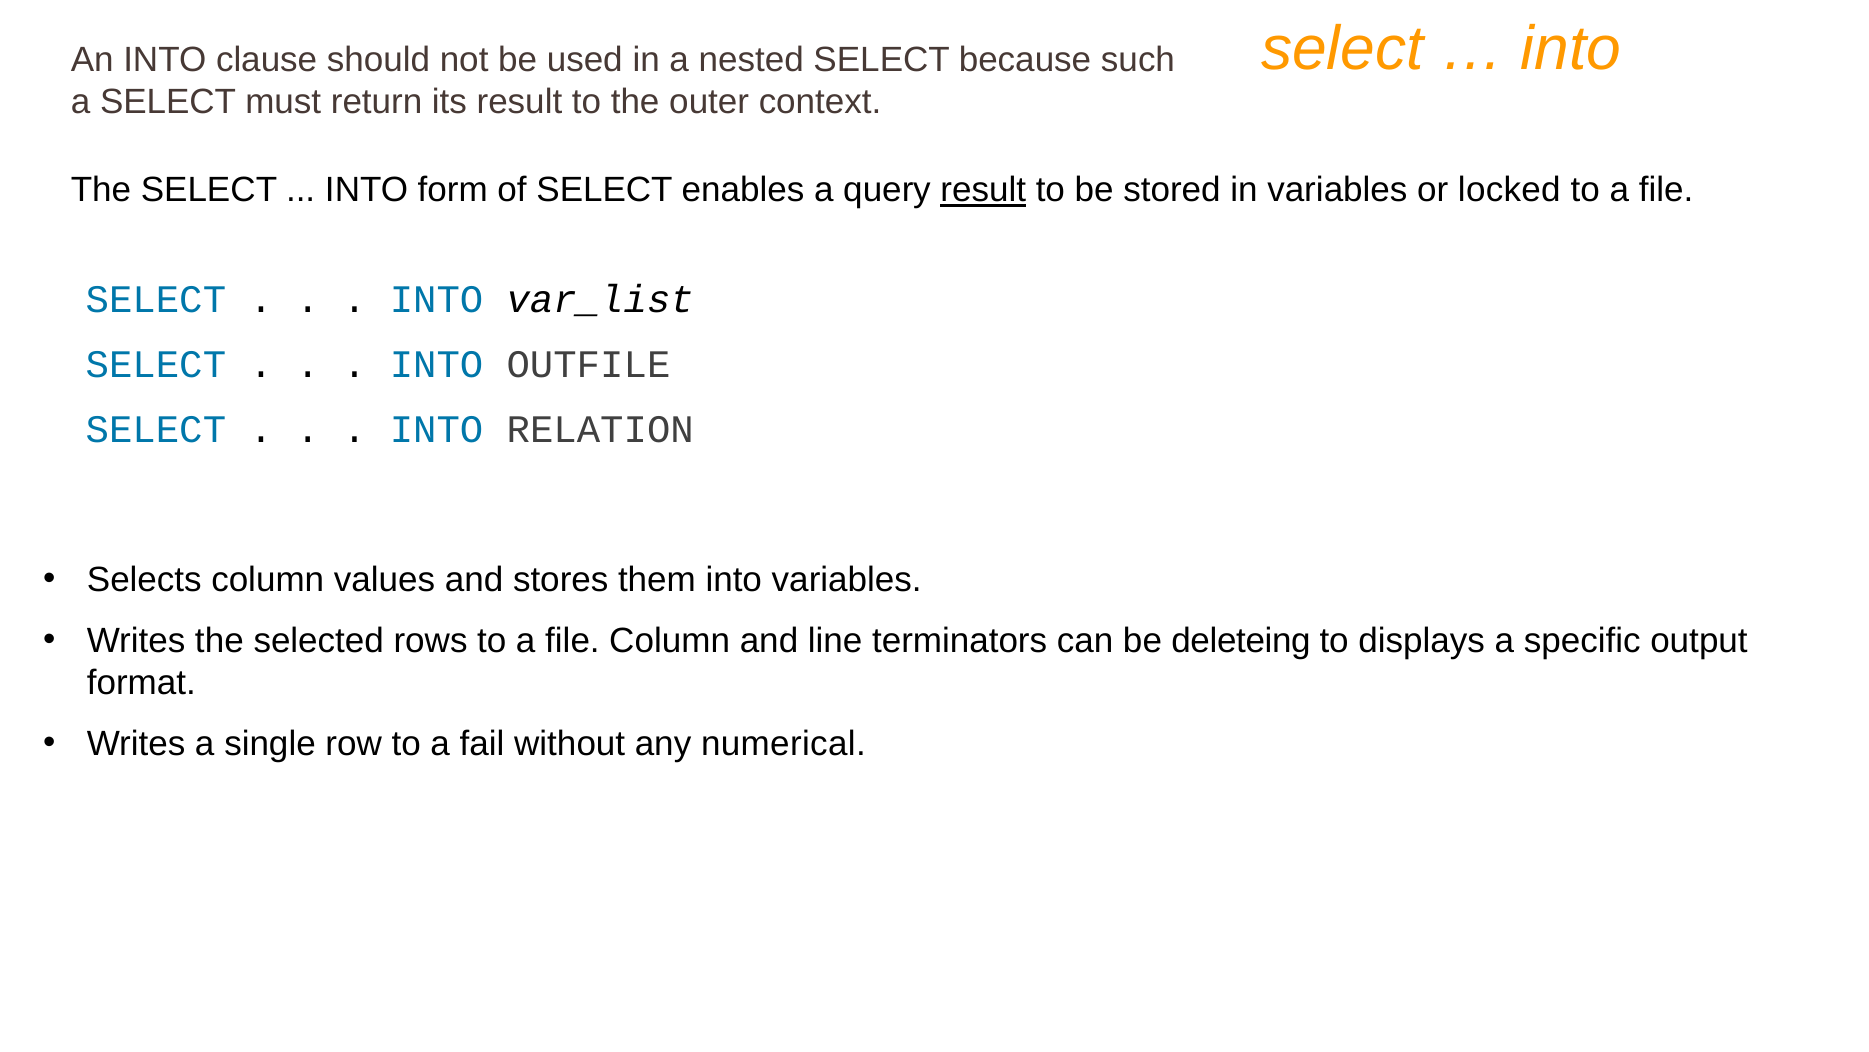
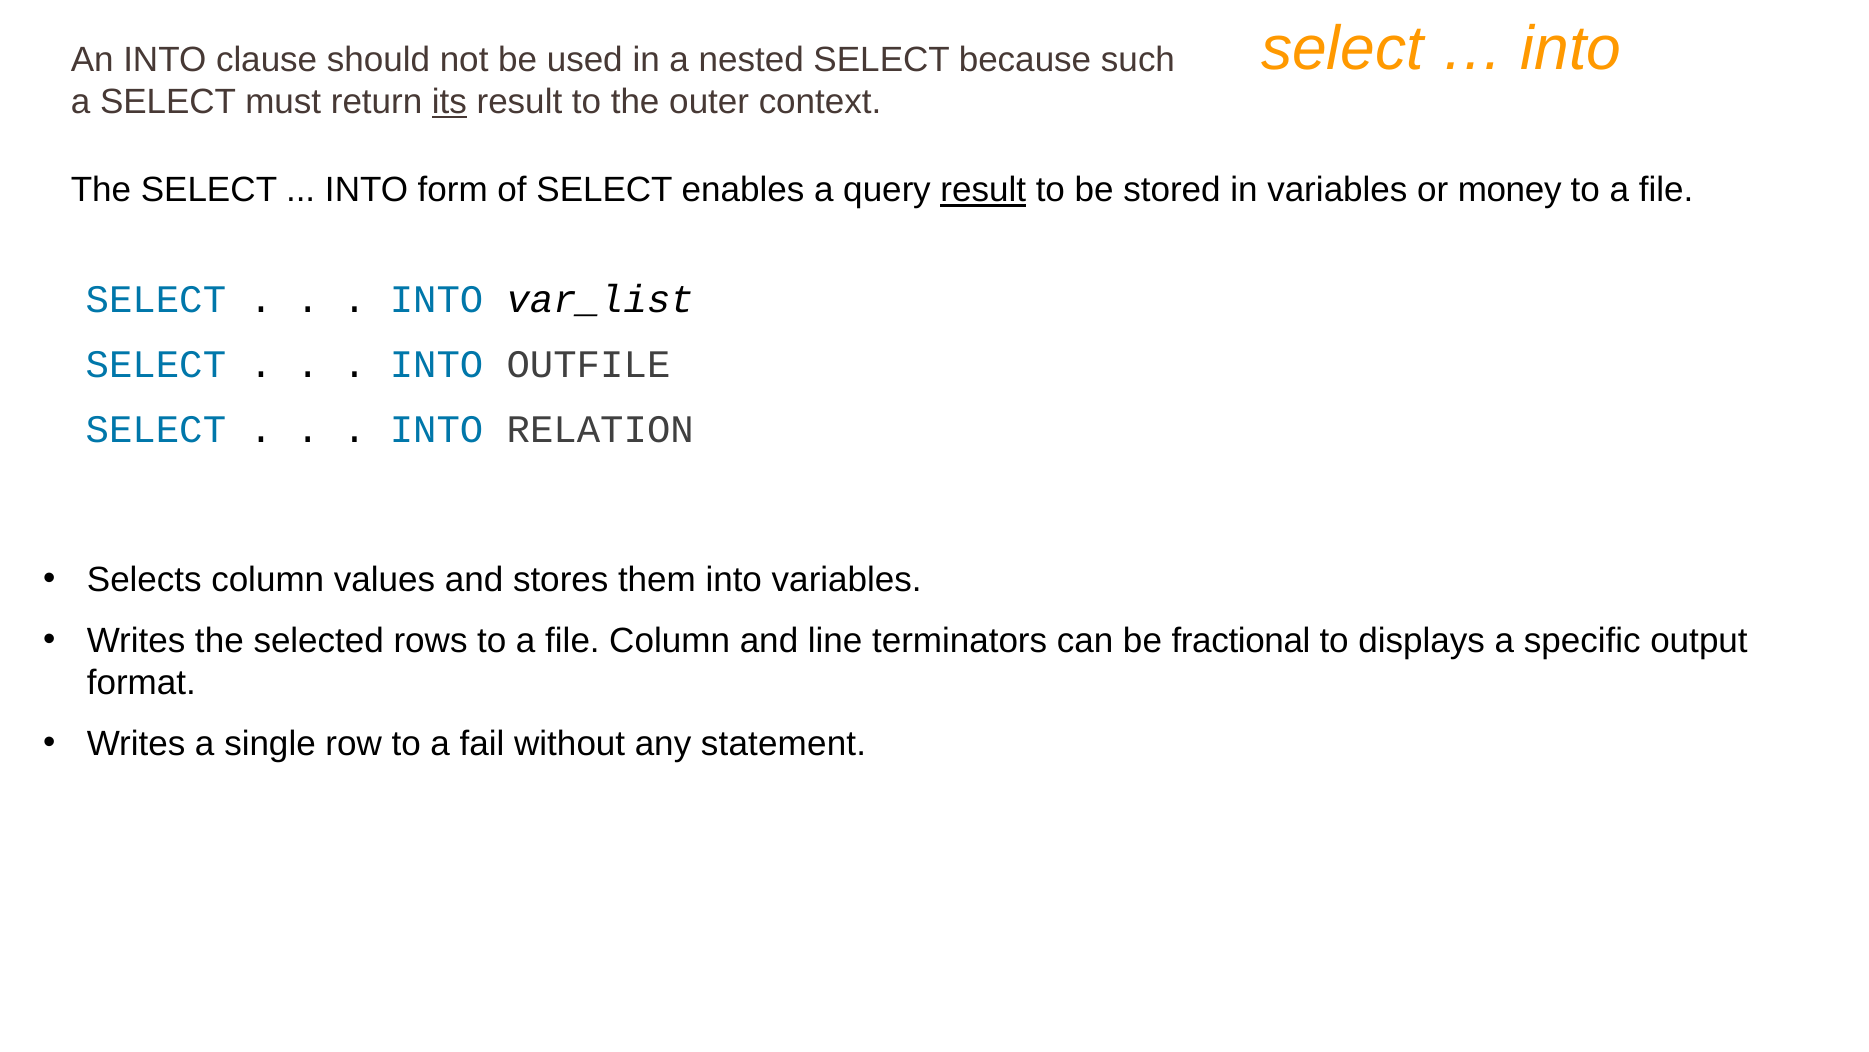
its underline: none -> present
locked: locked -> money
deleteing: deleteing -> fractional
numerical: numerical -> statement
